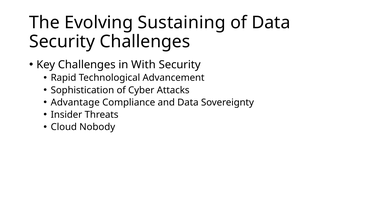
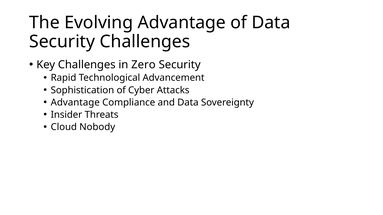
Evolving Sustaining: Sustaining -> Advantage
With: With -> Zero
